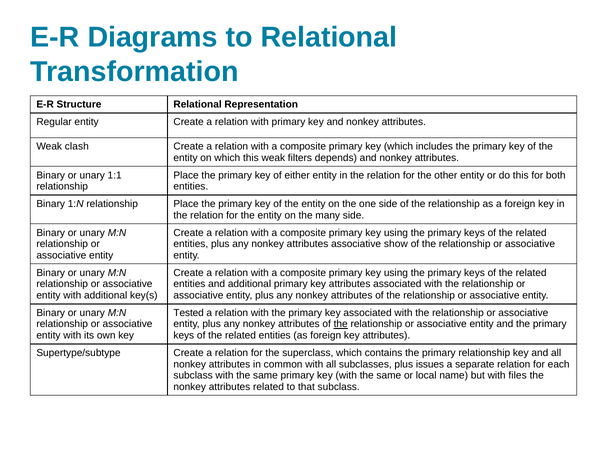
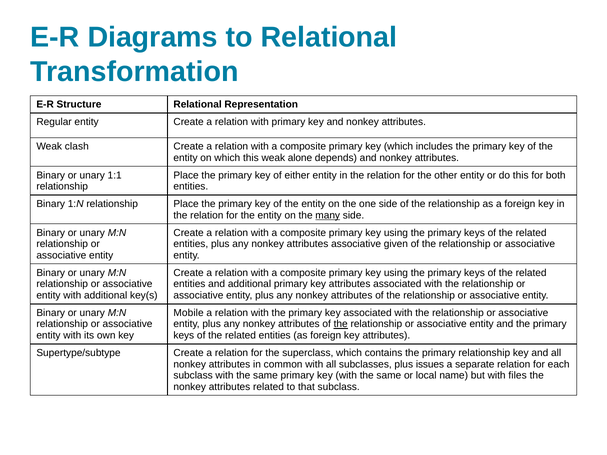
filters: filters -> alone
many underline: none -> present
show: show -> given
Tested: Tested -> Mobile
